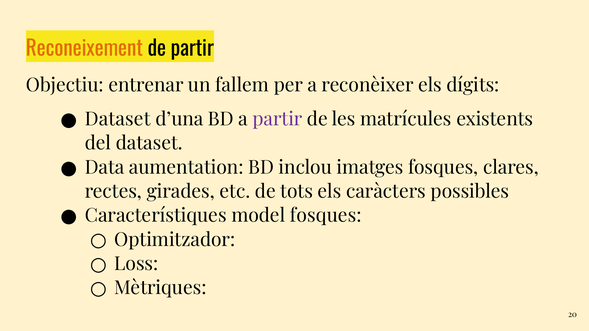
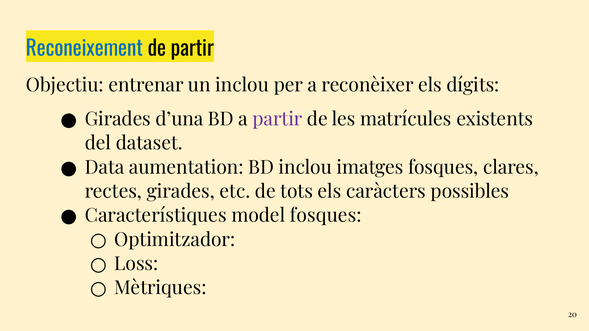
Reconeixement colour: orange -> blue
un fallem: fallem -> inclou
Dataset at (118, 119): Dataset -> Girades
